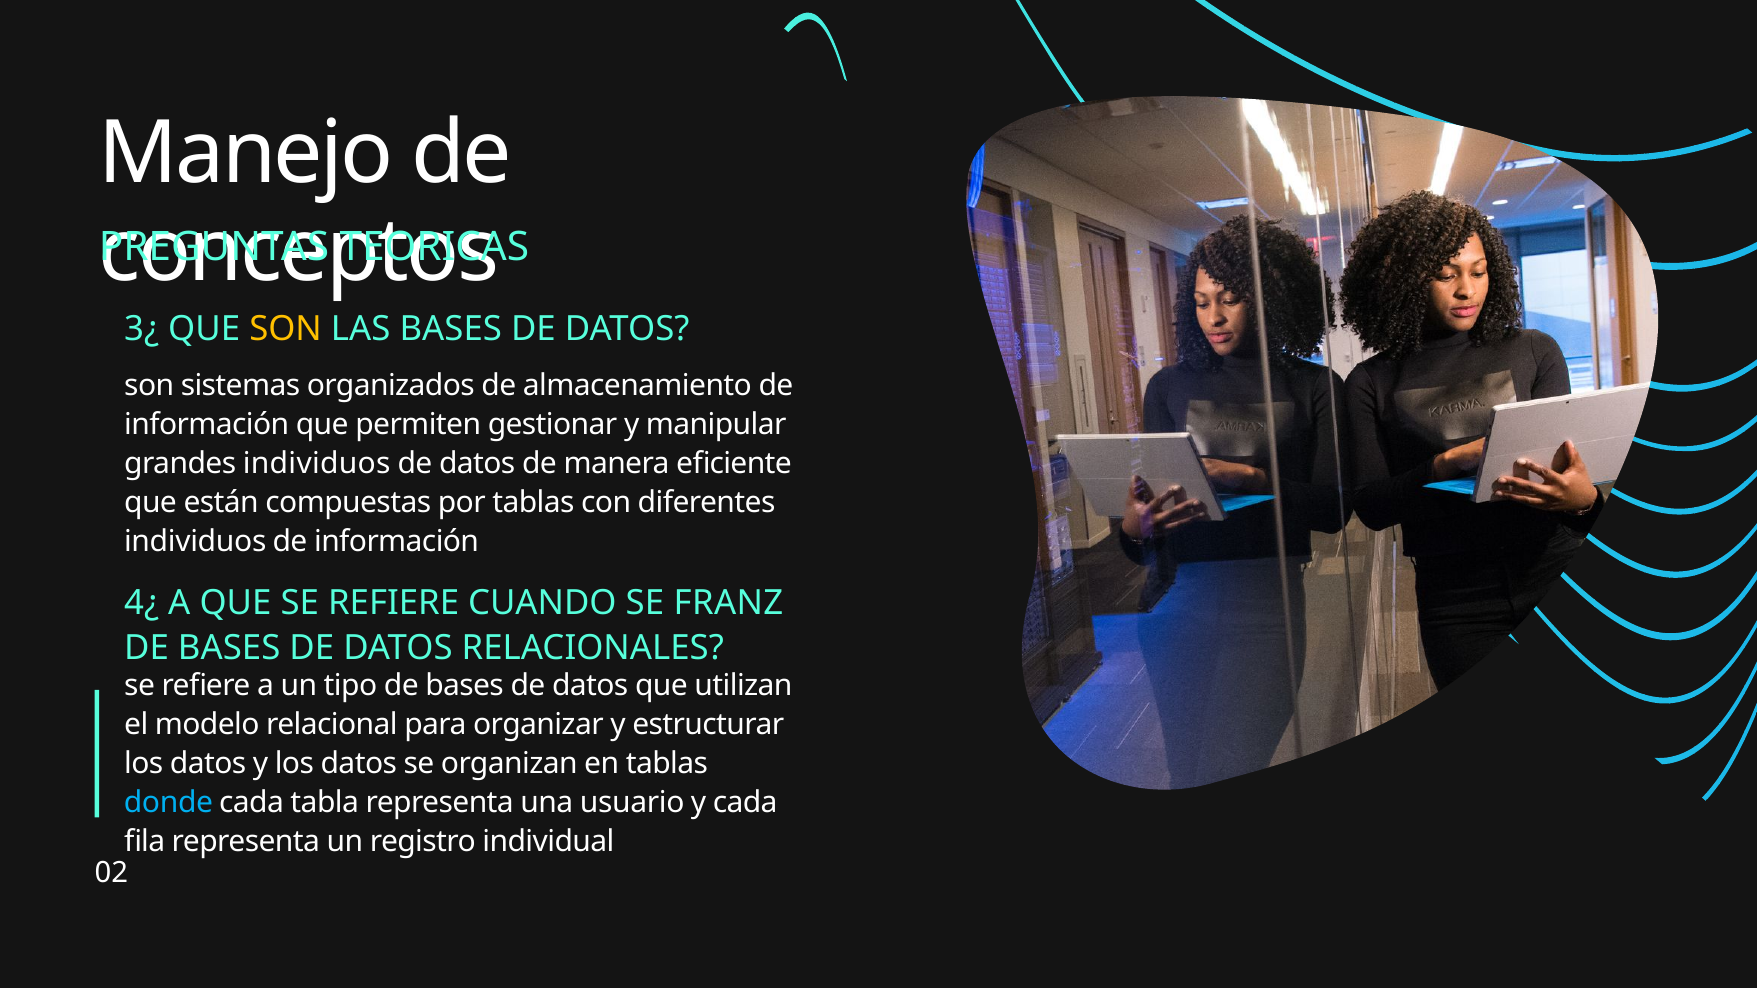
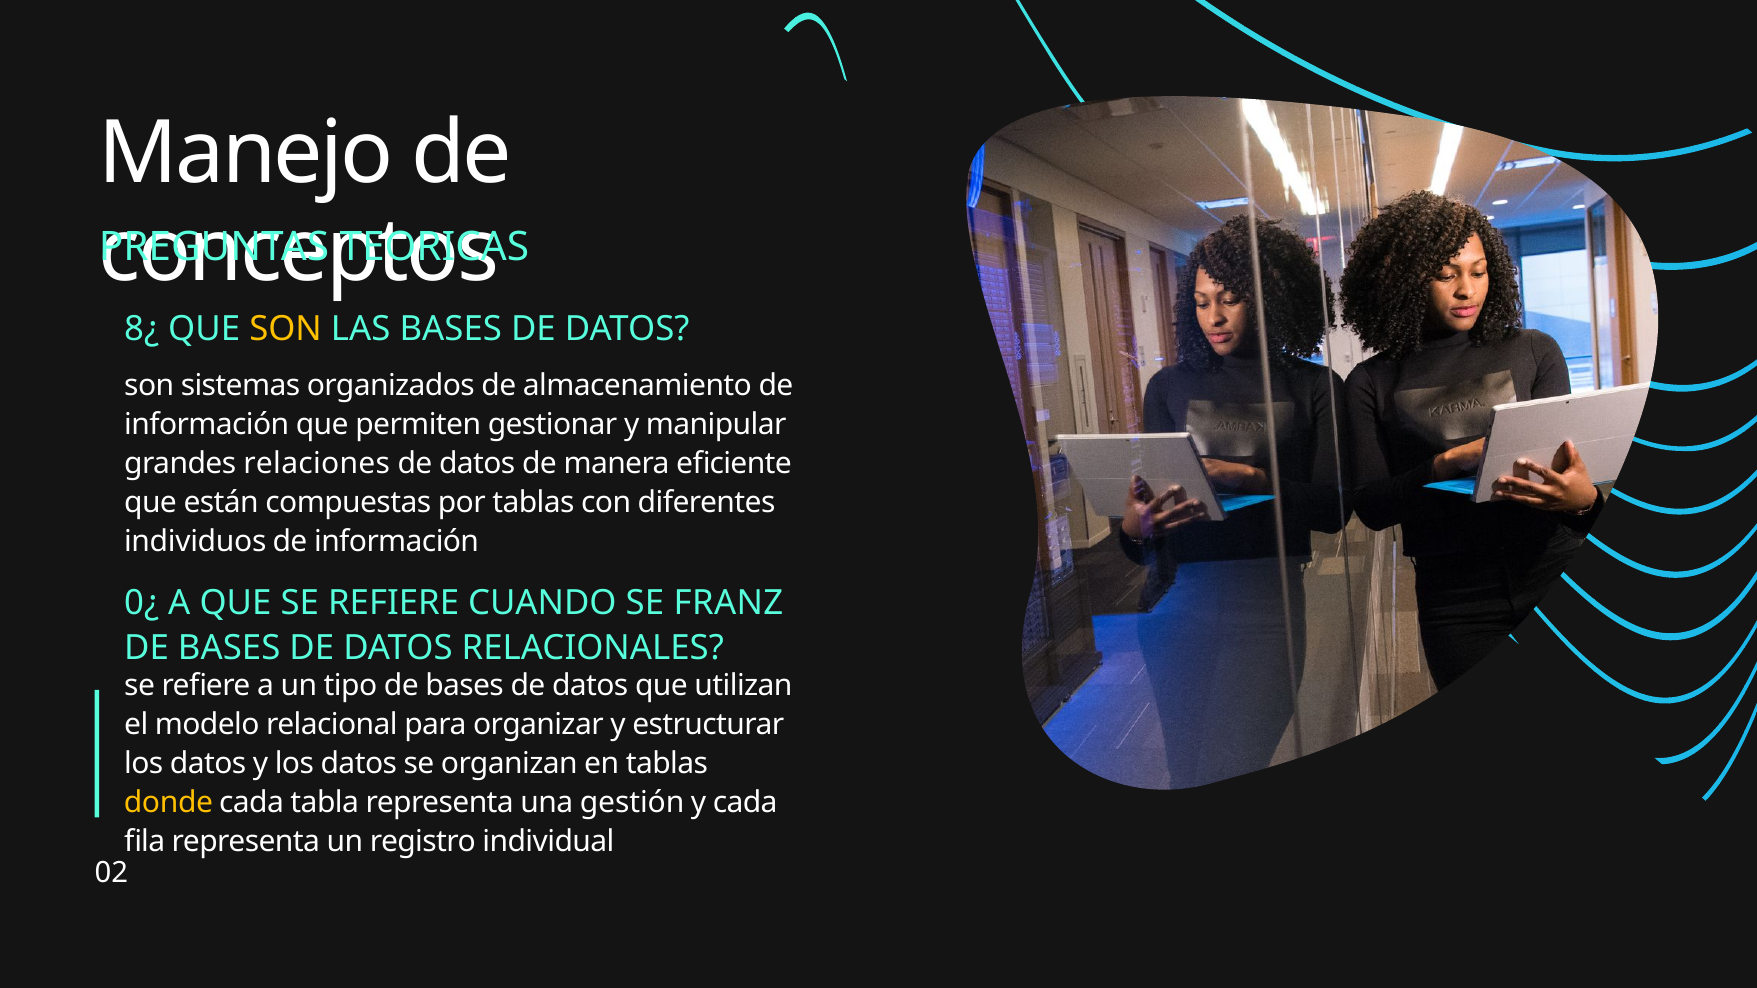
3¿: 3¿ -> 8¿
grandes individuos: individuos -> relaciones
4¿: 4¿ -> 0¿
donde colour: light blue -> yellow
usuario: usuario -> gestión
